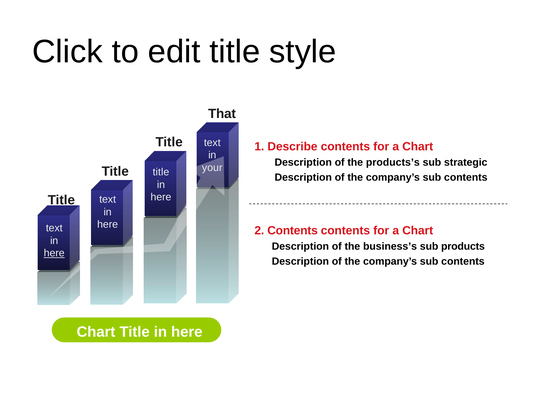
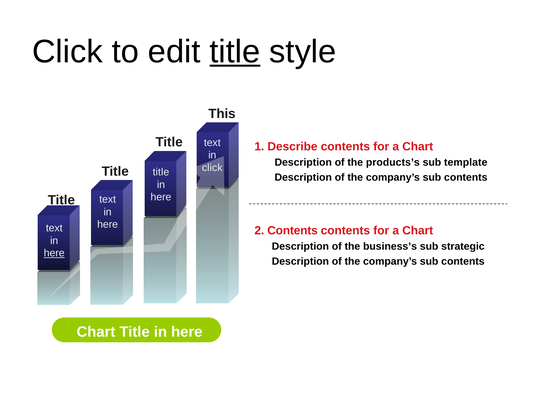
title at (235, 52) underline: none -> present
That: That -> This
strategic: strategic -> template
your at (212, 167): your -> click
products: products -> strategic
